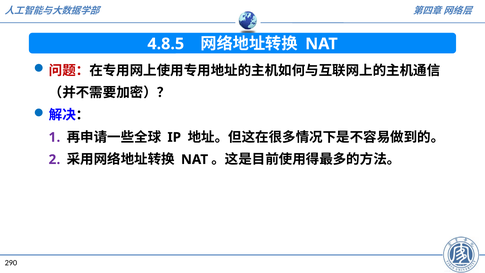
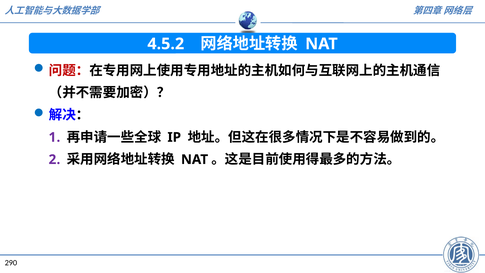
4.8.5: 4.8.5 -> 4.5.2
